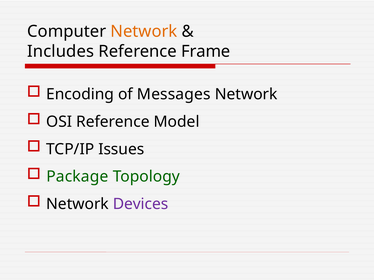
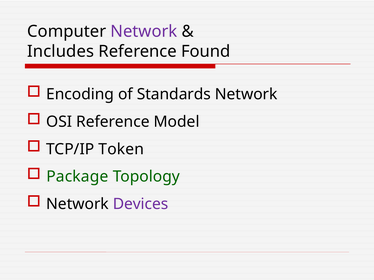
Network at (144, 32) colour: orange -> purple
Frame: Frame -> Found
Messages: Messages -> Standards
Issues: Issues -> Token
